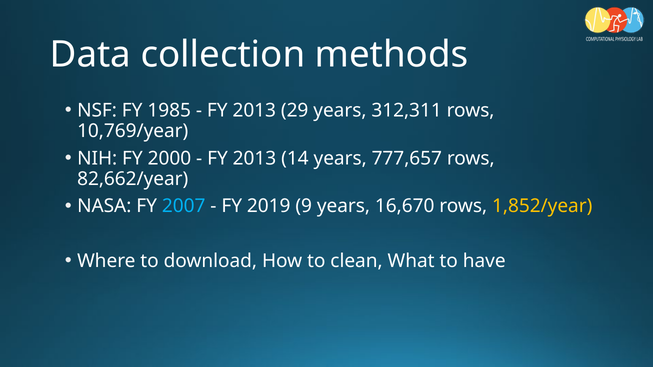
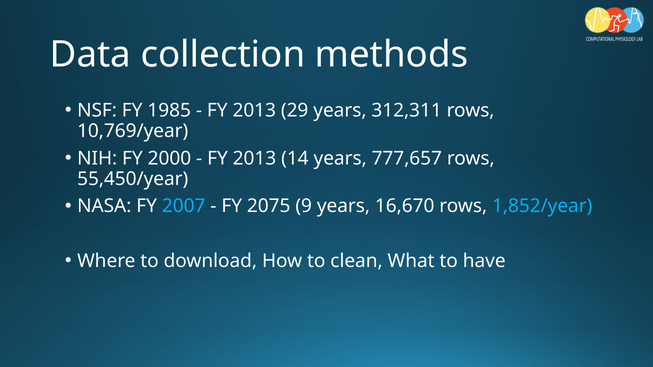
82,662/year: 82,662/year -> 55,450/year
2019: 2019 -> 2075
1,852/year colour: yellow -> light blue
